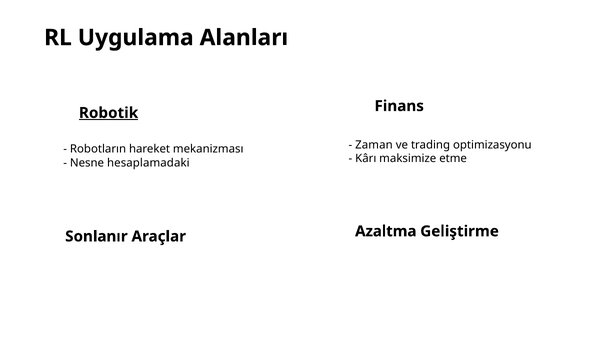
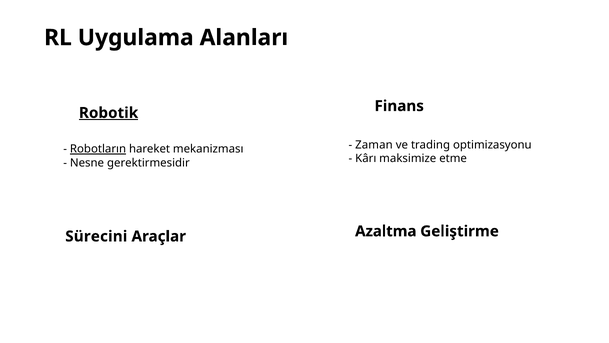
Robotların underline: none -> present
hesaplamadaki: hesaplamadaki -> gerektirmesidir
Sonlanır: Sonlanır -> Sürecini
